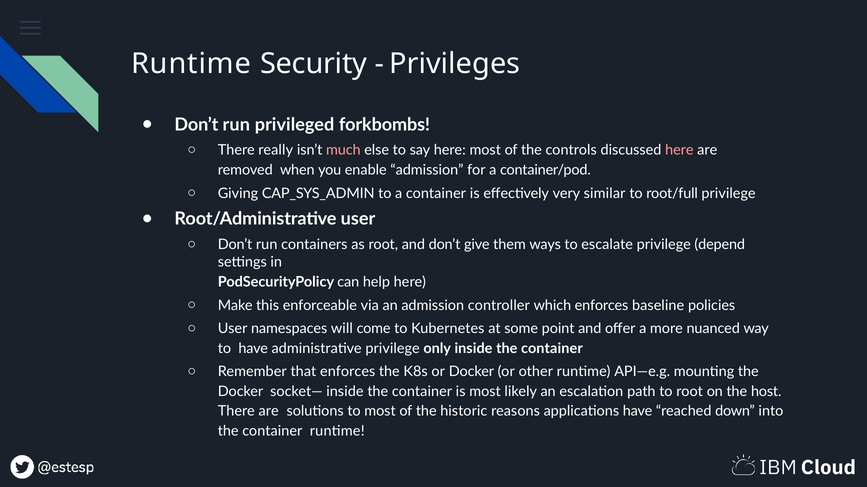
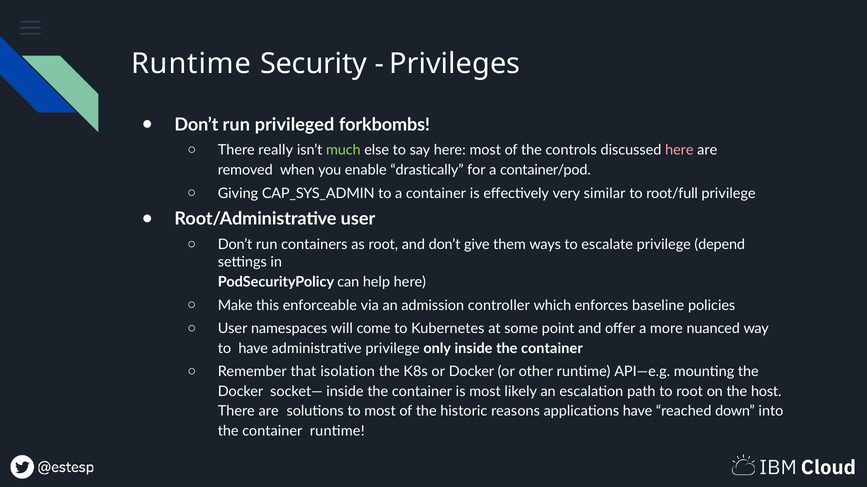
much colour: pink -> light green
enable admission: admission -> drastically
that enforces: enforces -> isolation
